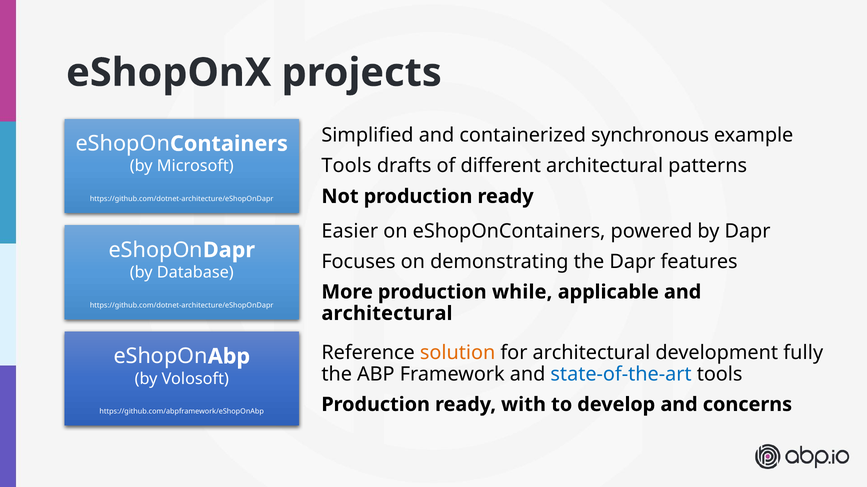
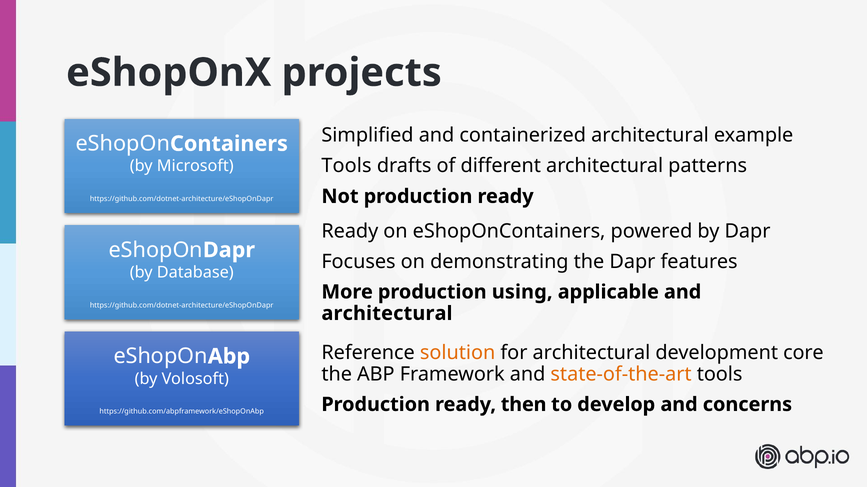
containerized synchronous: synchronous -> architectural
Easier at (350, 231): Easier -> Ready
while: while -> using
fully: fully -> core
state-of-the-art colour: blue -> orange
with: with -> then
